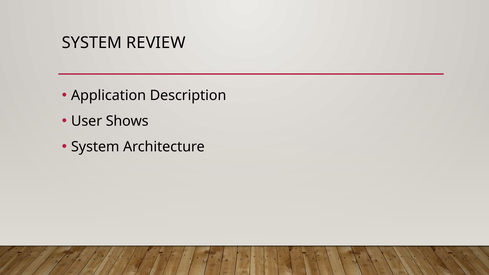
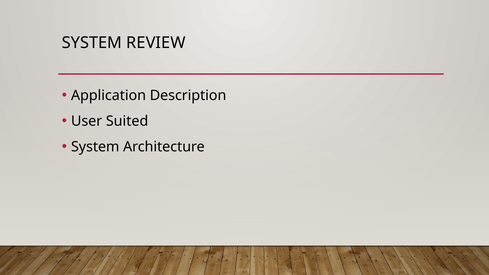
Shows: Shows -> Suited
